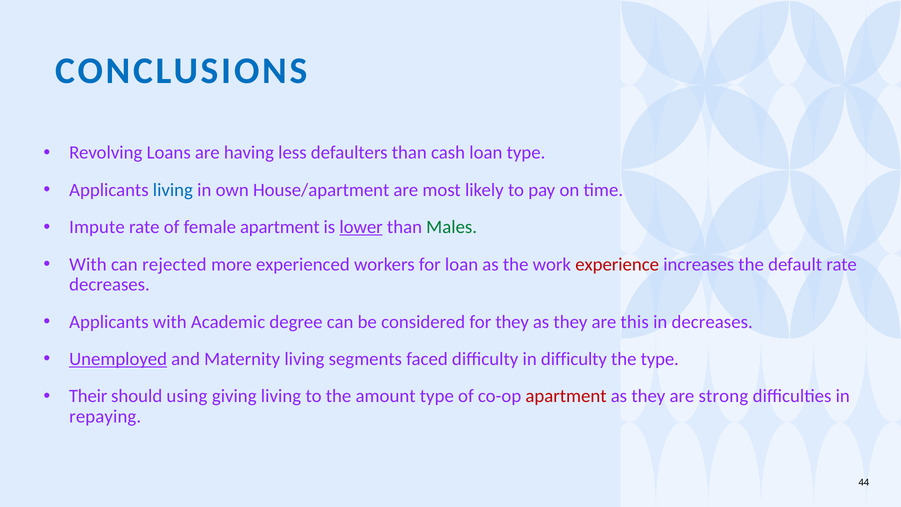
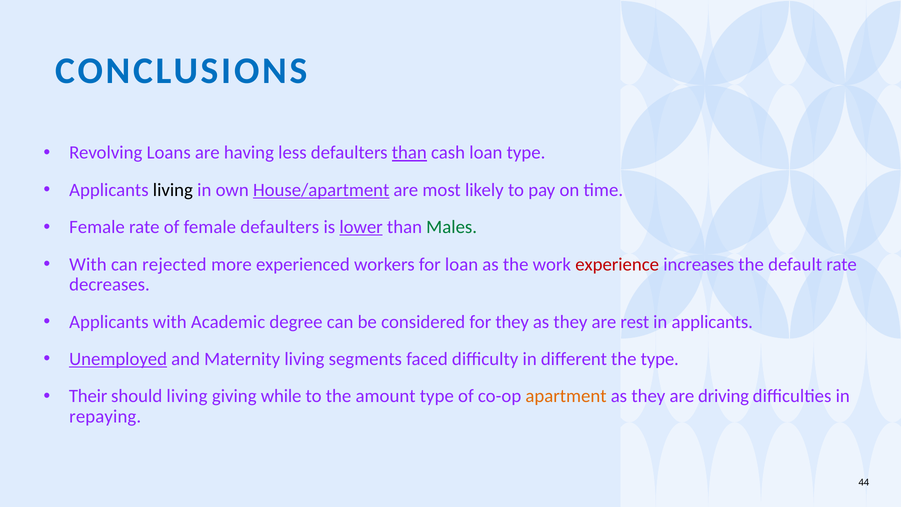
than at (409, 153) underline: none -> present
living at (173, 190) colour: blue -> black
House/apartment underline: none -> present
Impute at (97, 227): Impute -> Female
female apartment: apartment -> defaulters
this: this -> rest
in decreases: decreases -> applicants
in difficulty: difficulty -> different
should using: using -> living
giving living: living -> while
apartment at (566, 396) colour: red -> orange
strong: strong -> driving
